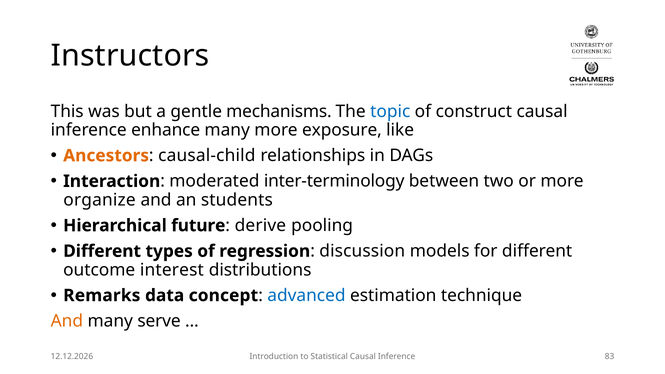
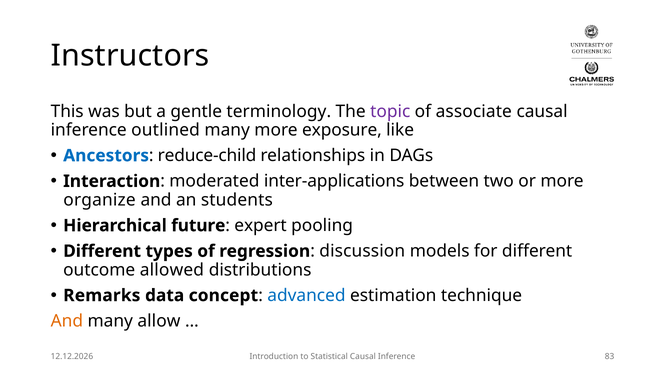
mechanisms: mechanisms -> terminology
topic colour: blue -> purple
construct: construct -> associate
enhance: enhance -> outlined
Ancestors colour: orange -> blue
causal-child: causal-child -> reduce-child
inter-terminology: inter-terminology -> inter-applications
derive: derive -> expert
interest: interest -> allowed
serve: serve -> allow
